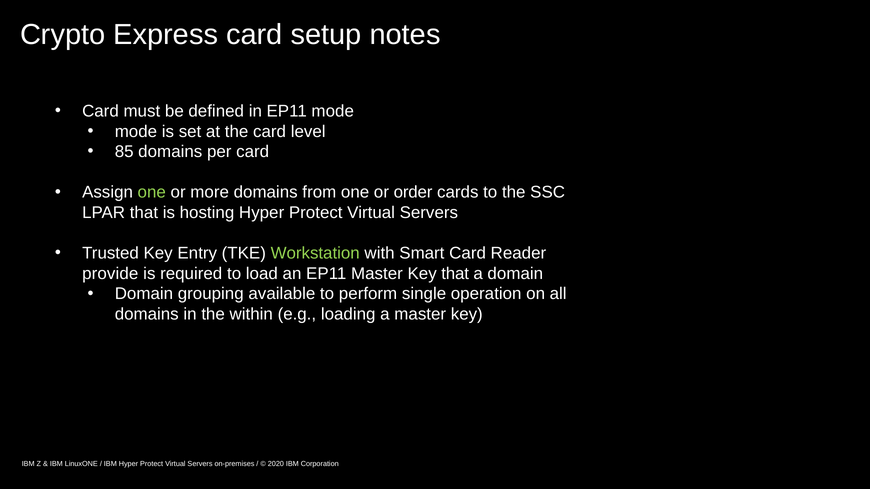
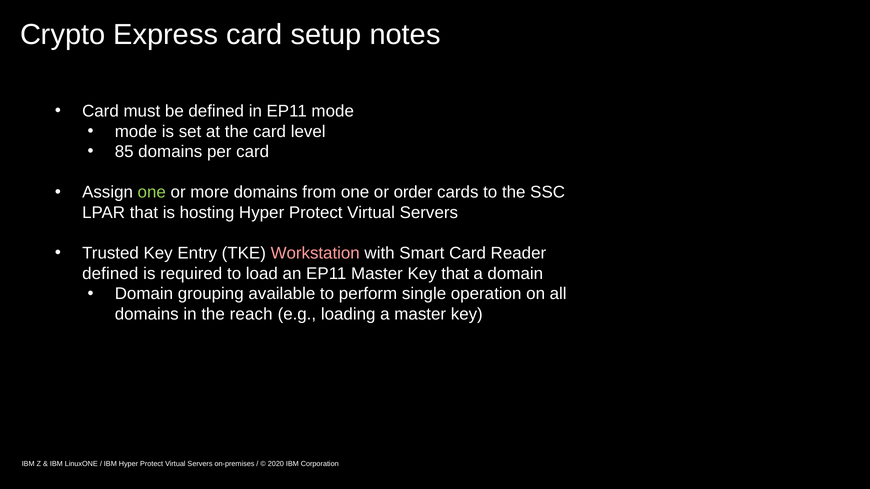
Workstation colour: light green -> pink
provide at (110, 274): provide -> defined
within: within -> reach
